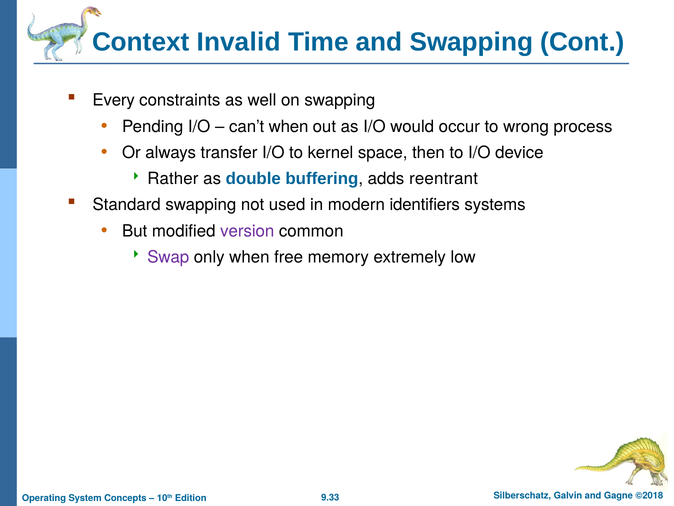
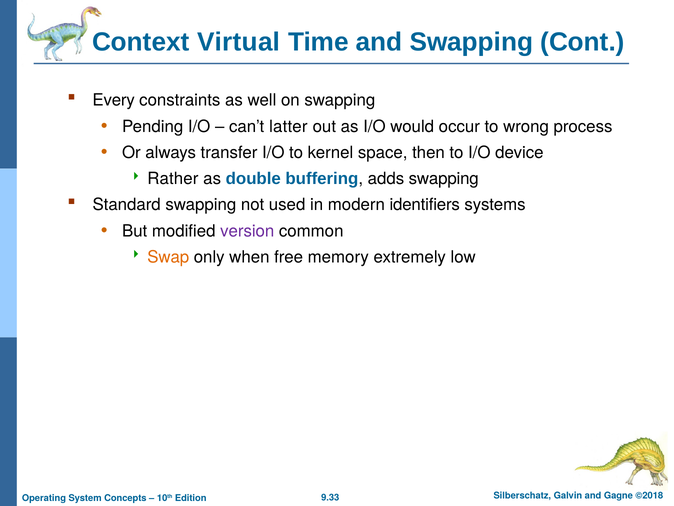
Invalid: Invalid -> Virtual
can’t when: when -> latter
adds reentrant: reentrant -> swapping
Swap colour: purple -> orange
